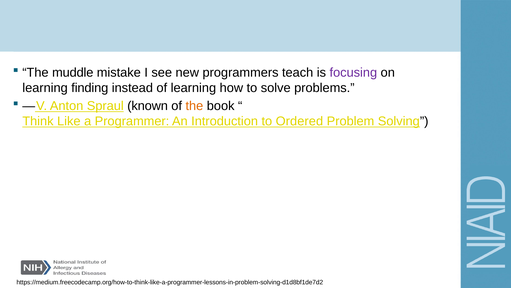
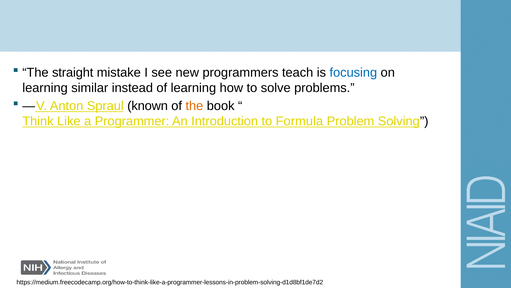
muddle: muddle -> straight
focusing colour: purple -> blue
finding: finding -> similar
Ordered: Ordered -> Formula
